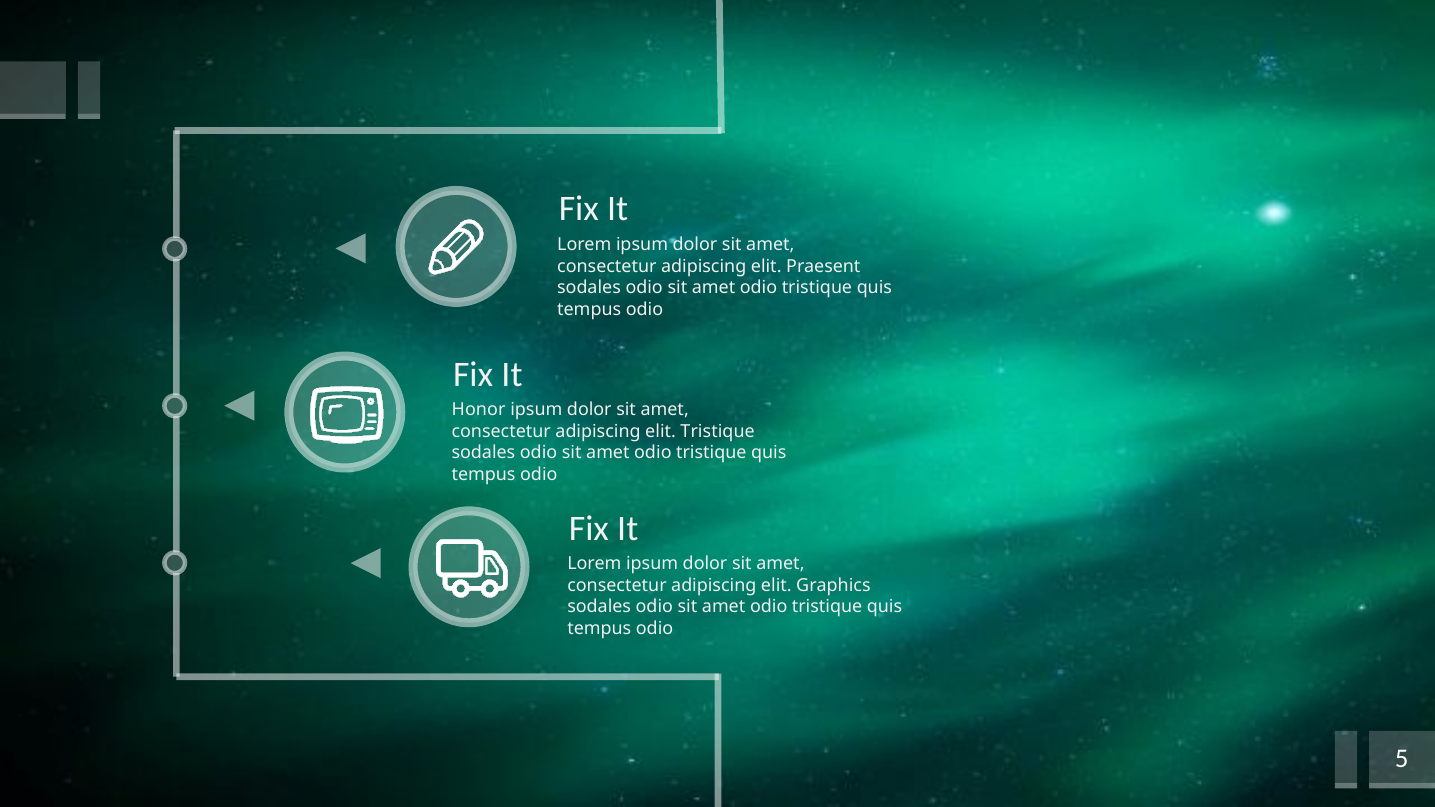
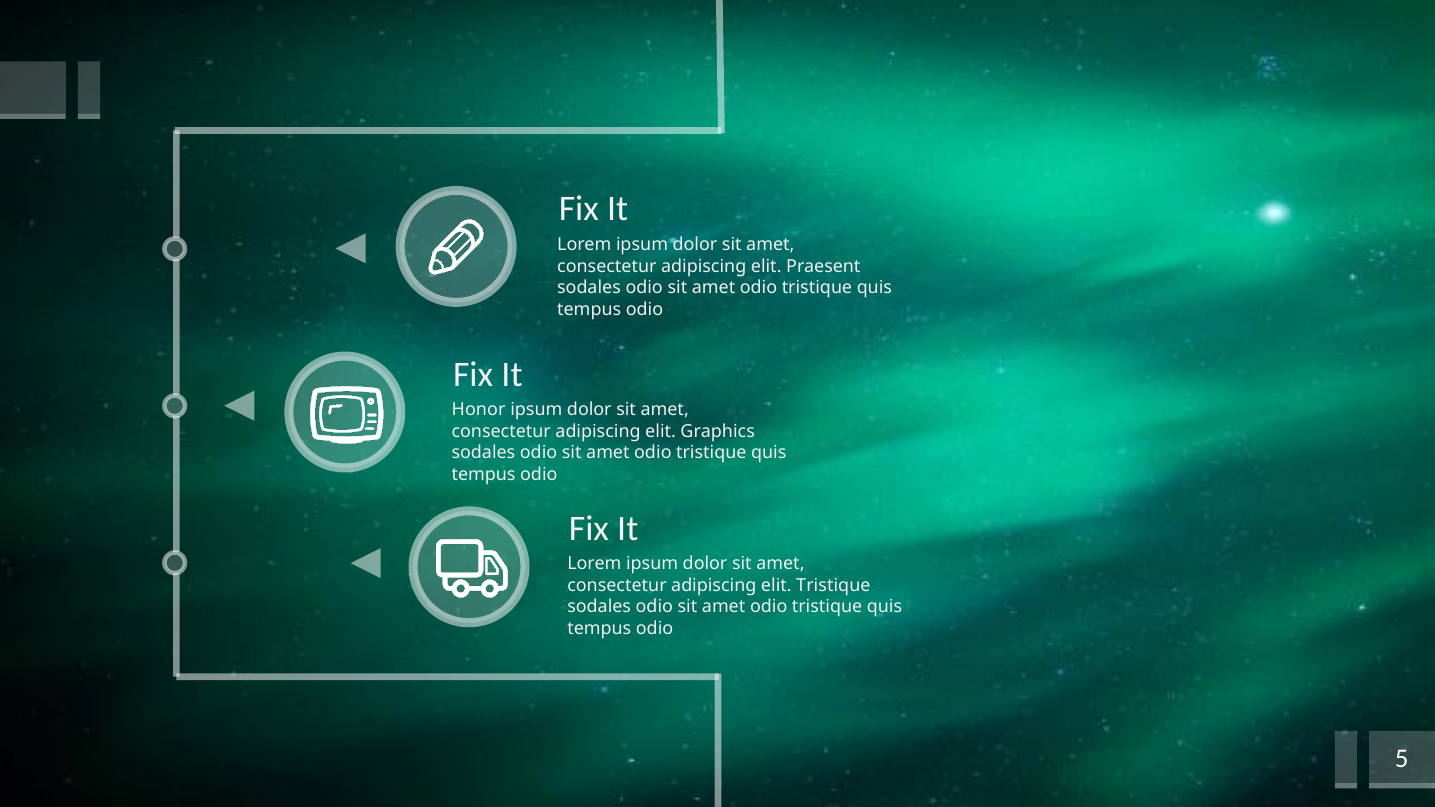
elit Tristique: Tristique -> Graphics
elit Graphics: Graphics -> Tristique
